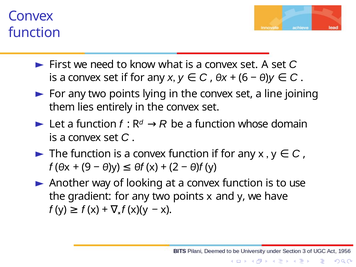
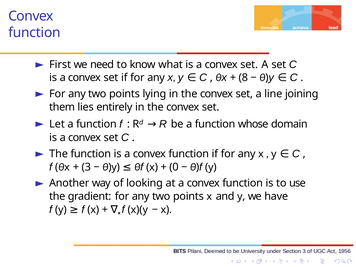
6: 6 -> 8
9: 9 -> 3
2: 2 -> 0
